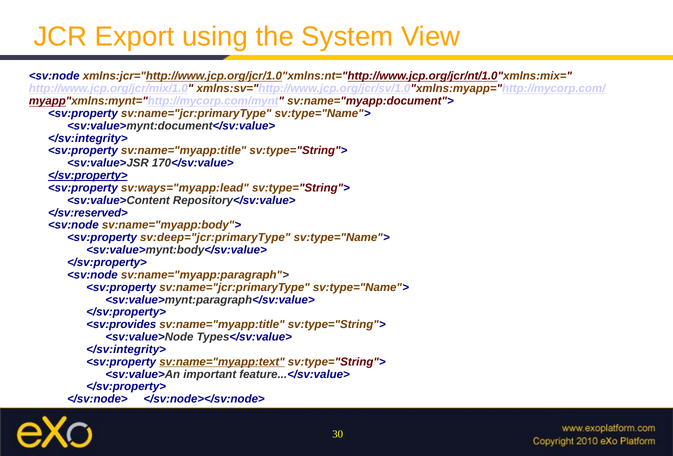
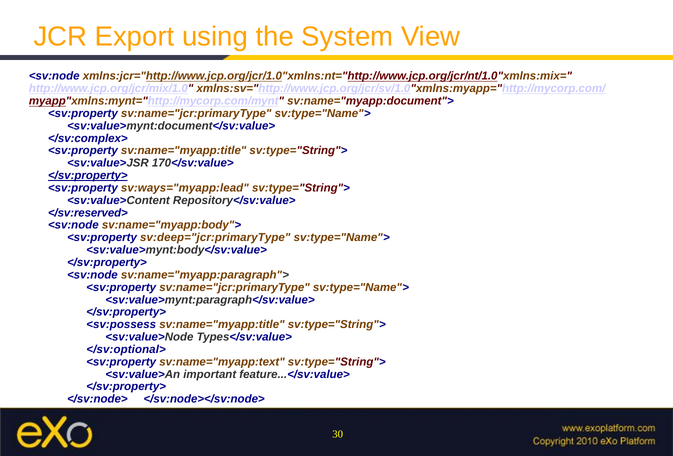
</sv:integrity> at (88, 138): </sv:integrity> -> </sv:complex>
<sv:provides: <sv:provides -> <sv:possess
</sv:integrity> at (126, 349): </sv:integrity> -> </sv:optional>
sv:name="myapp:text underline: present -> none
